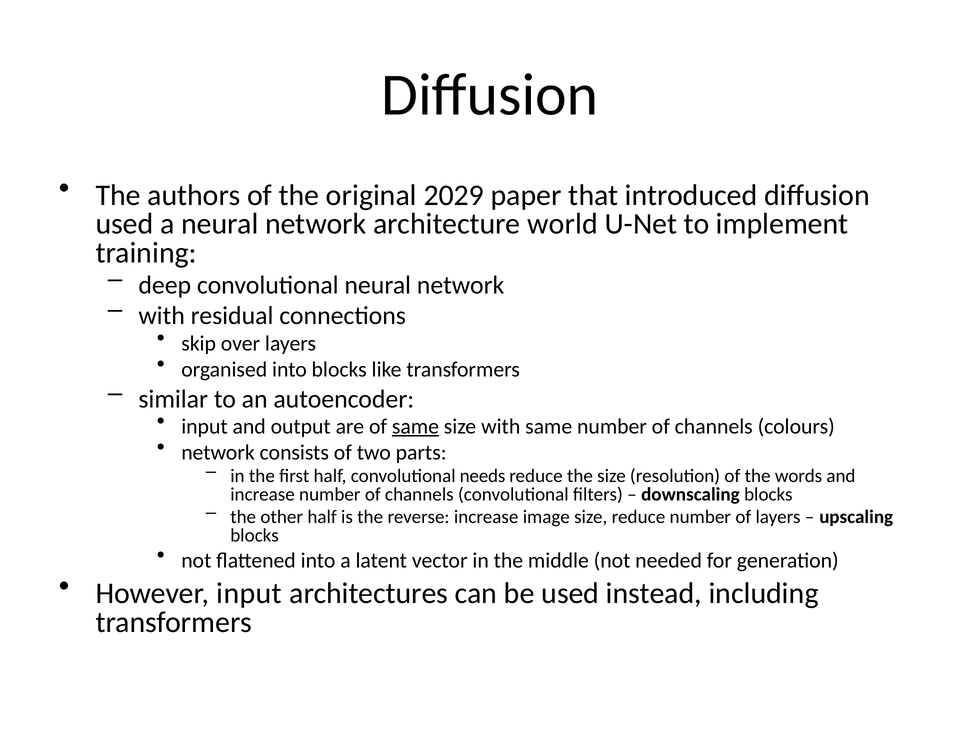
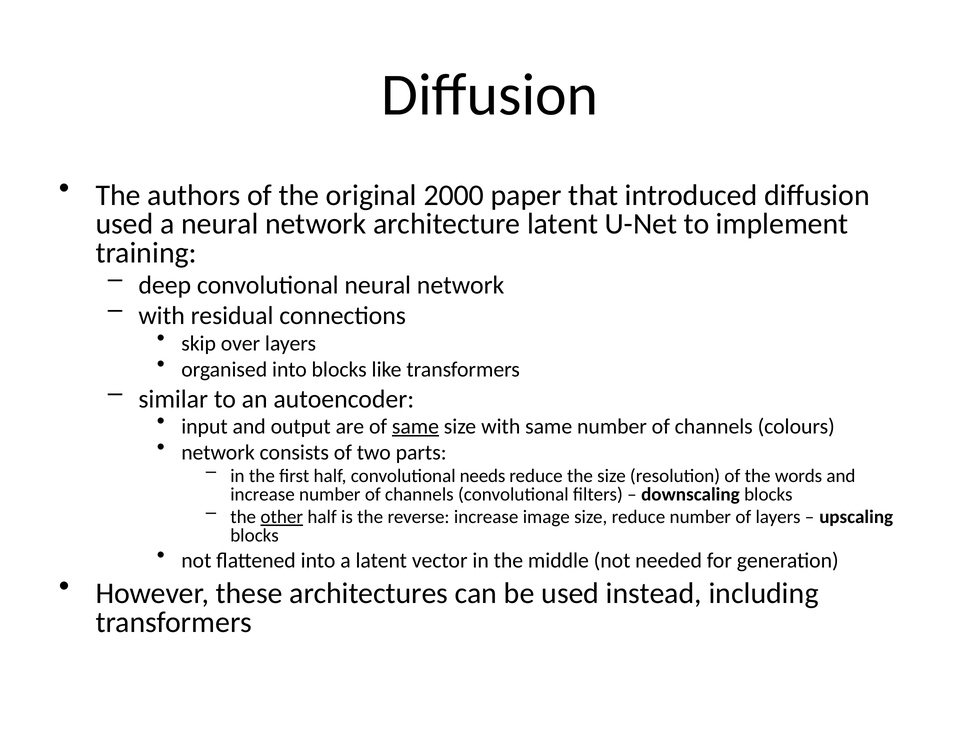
2029: 2029 -> 2000
architecture world: world -> latent
other underline: none -> present
However input: input -> these
